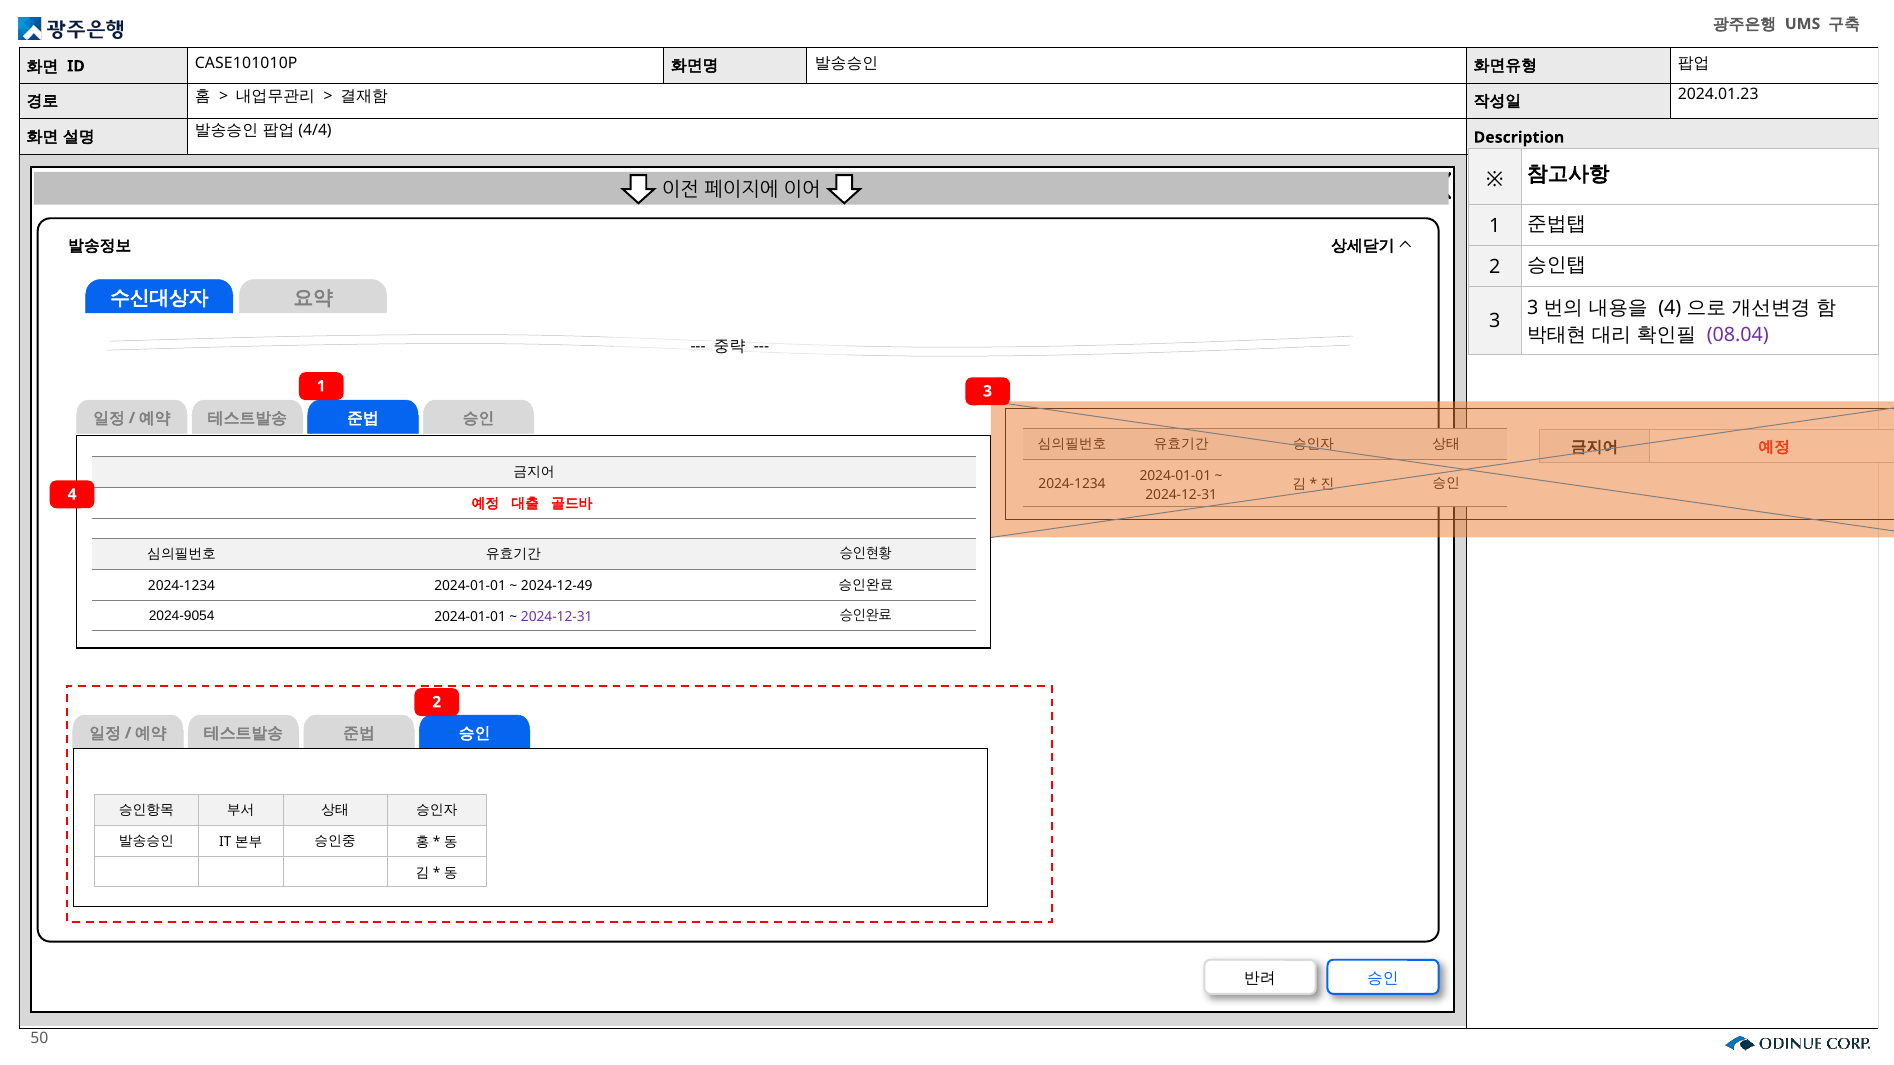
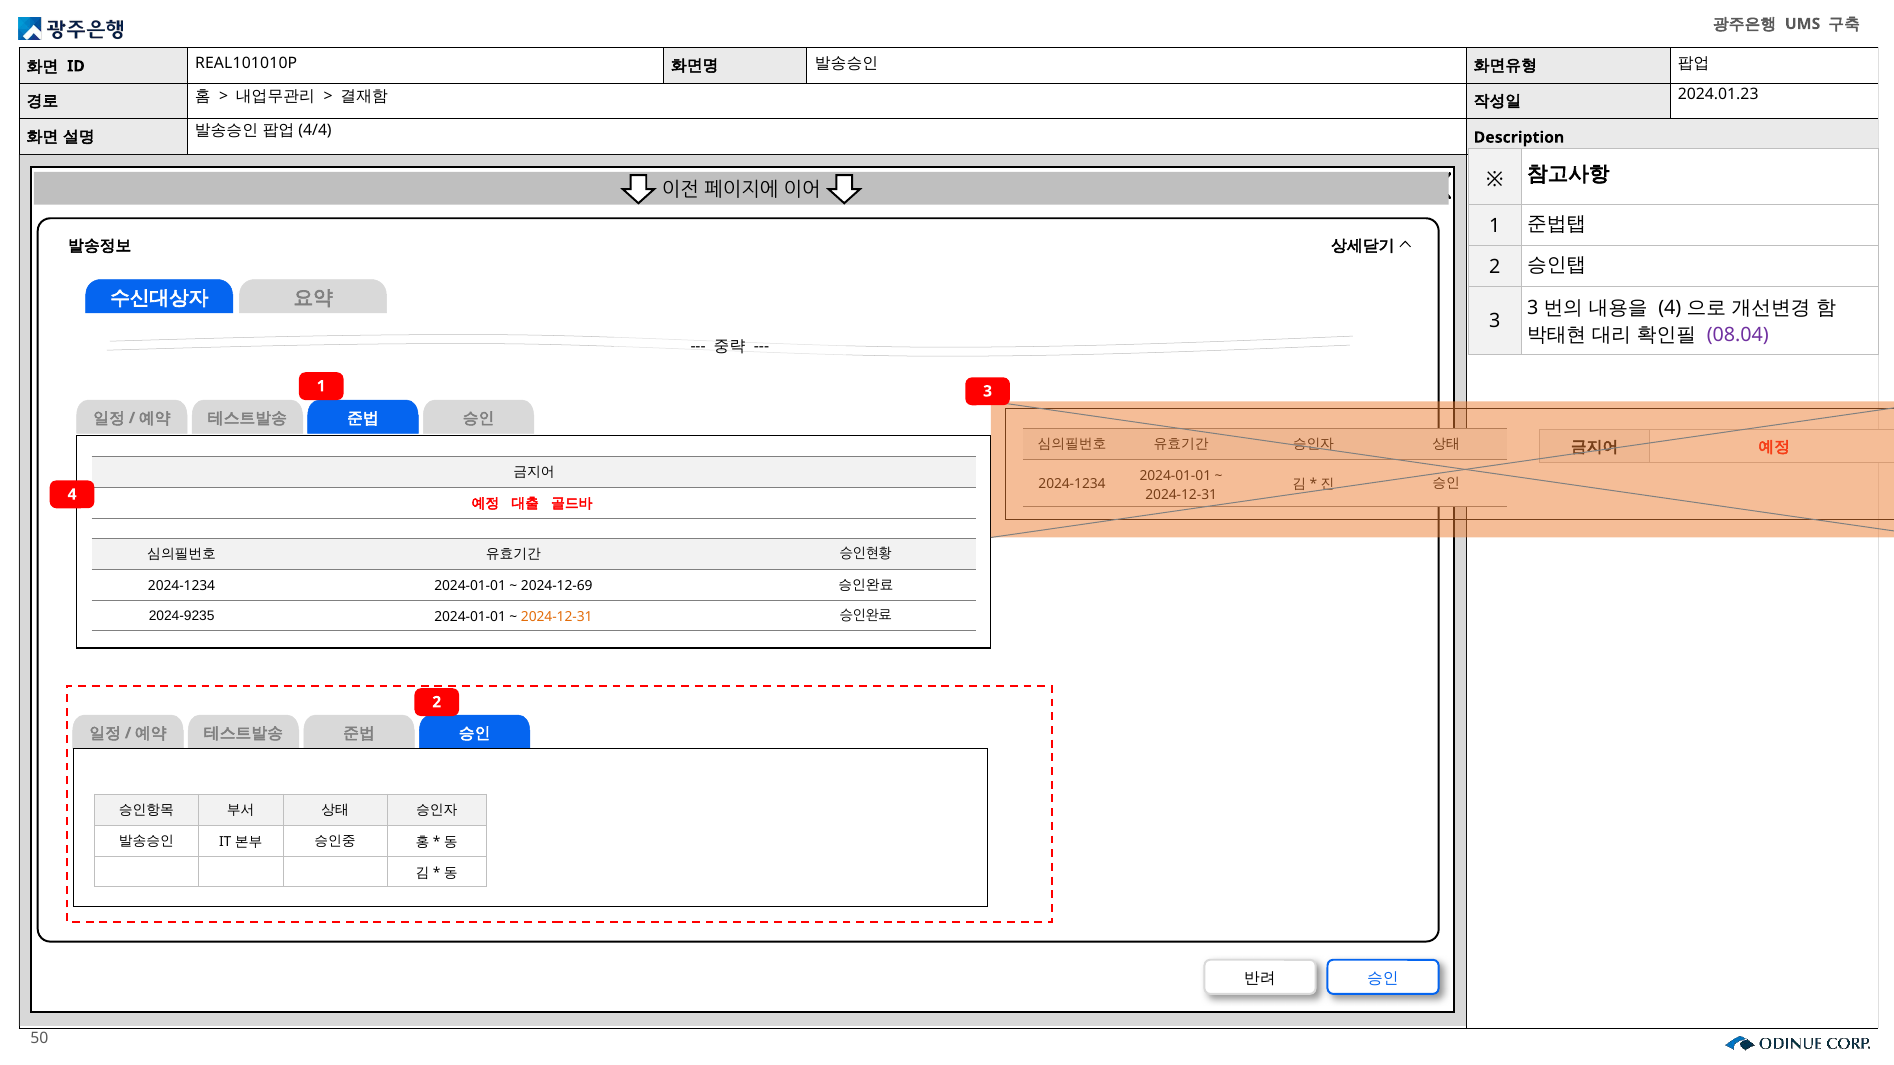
CASE101010P: CASE101010P -> REAL101010P
2024-12-49: 2024-12-49 -> 2024-12-69
2024-9054: 2024-9054 -> 2024-9235
2024-12-31 at (557, 617) colour: purple -> orange
